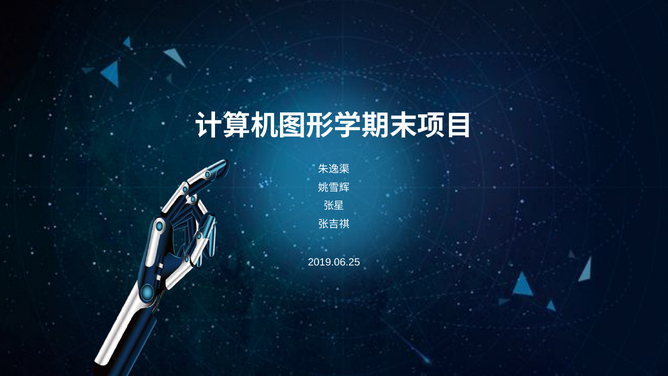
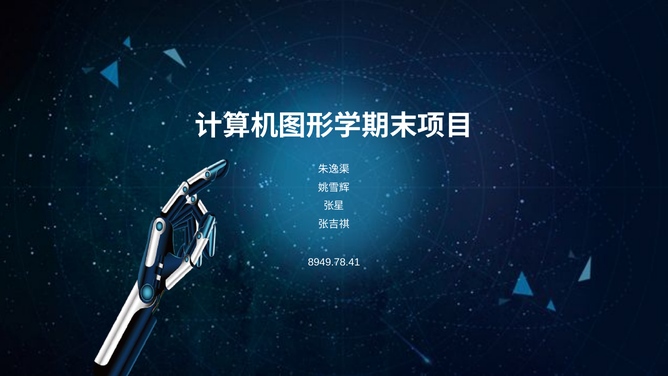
2019.06.25: 2019.06.25 -> 8949.78.41
